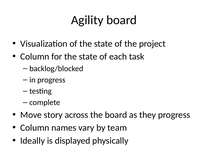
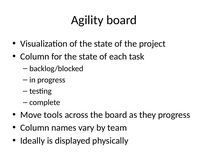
story: story -> tools
